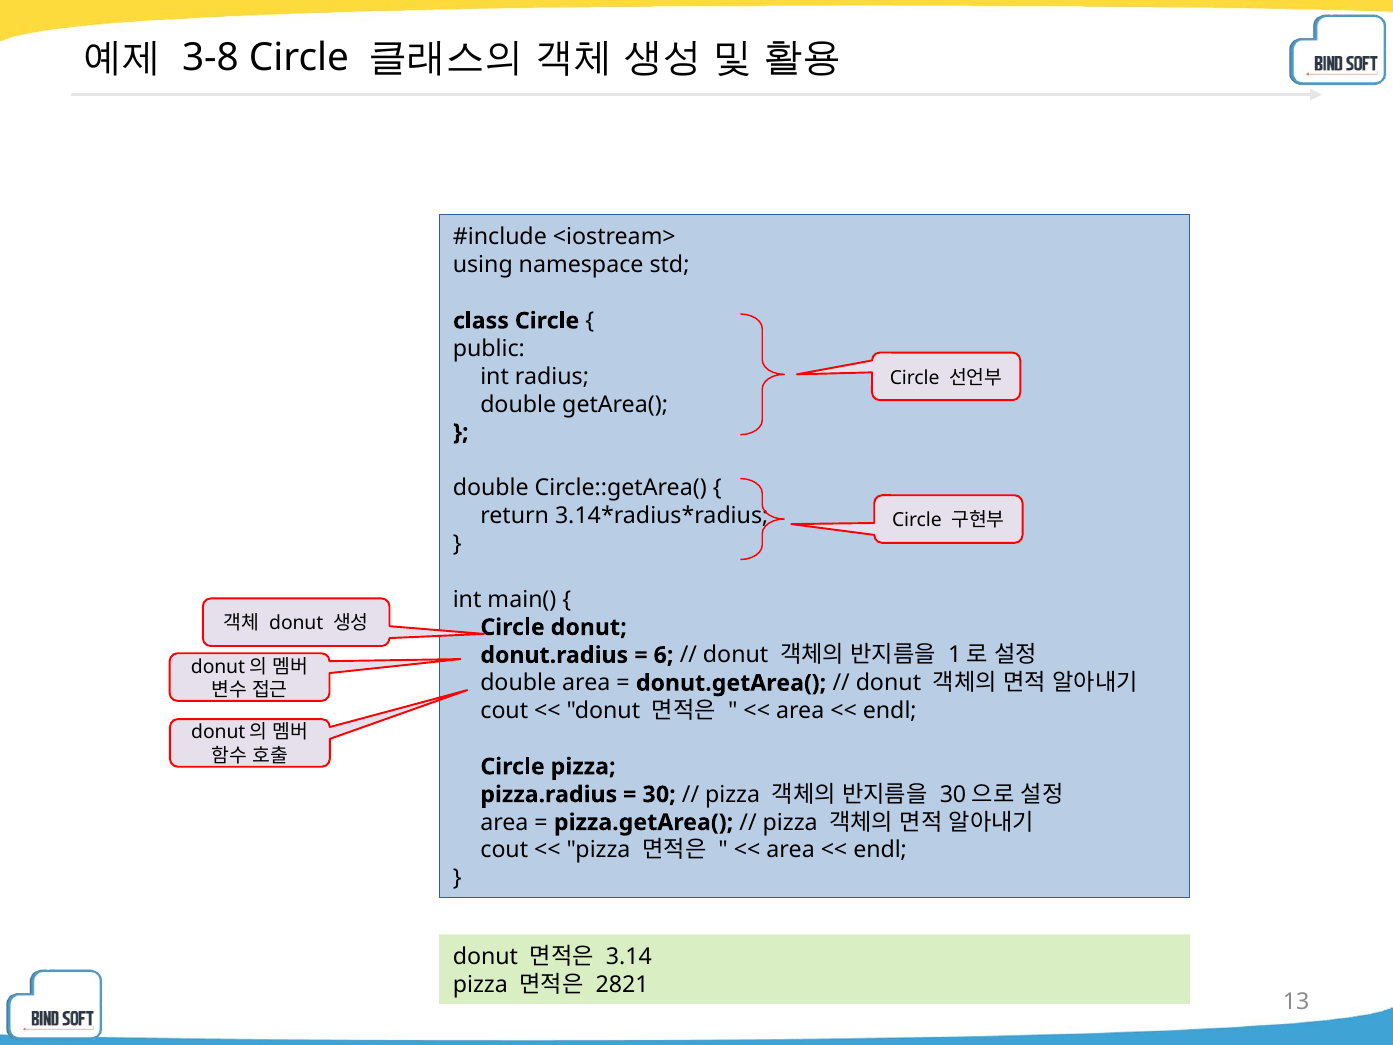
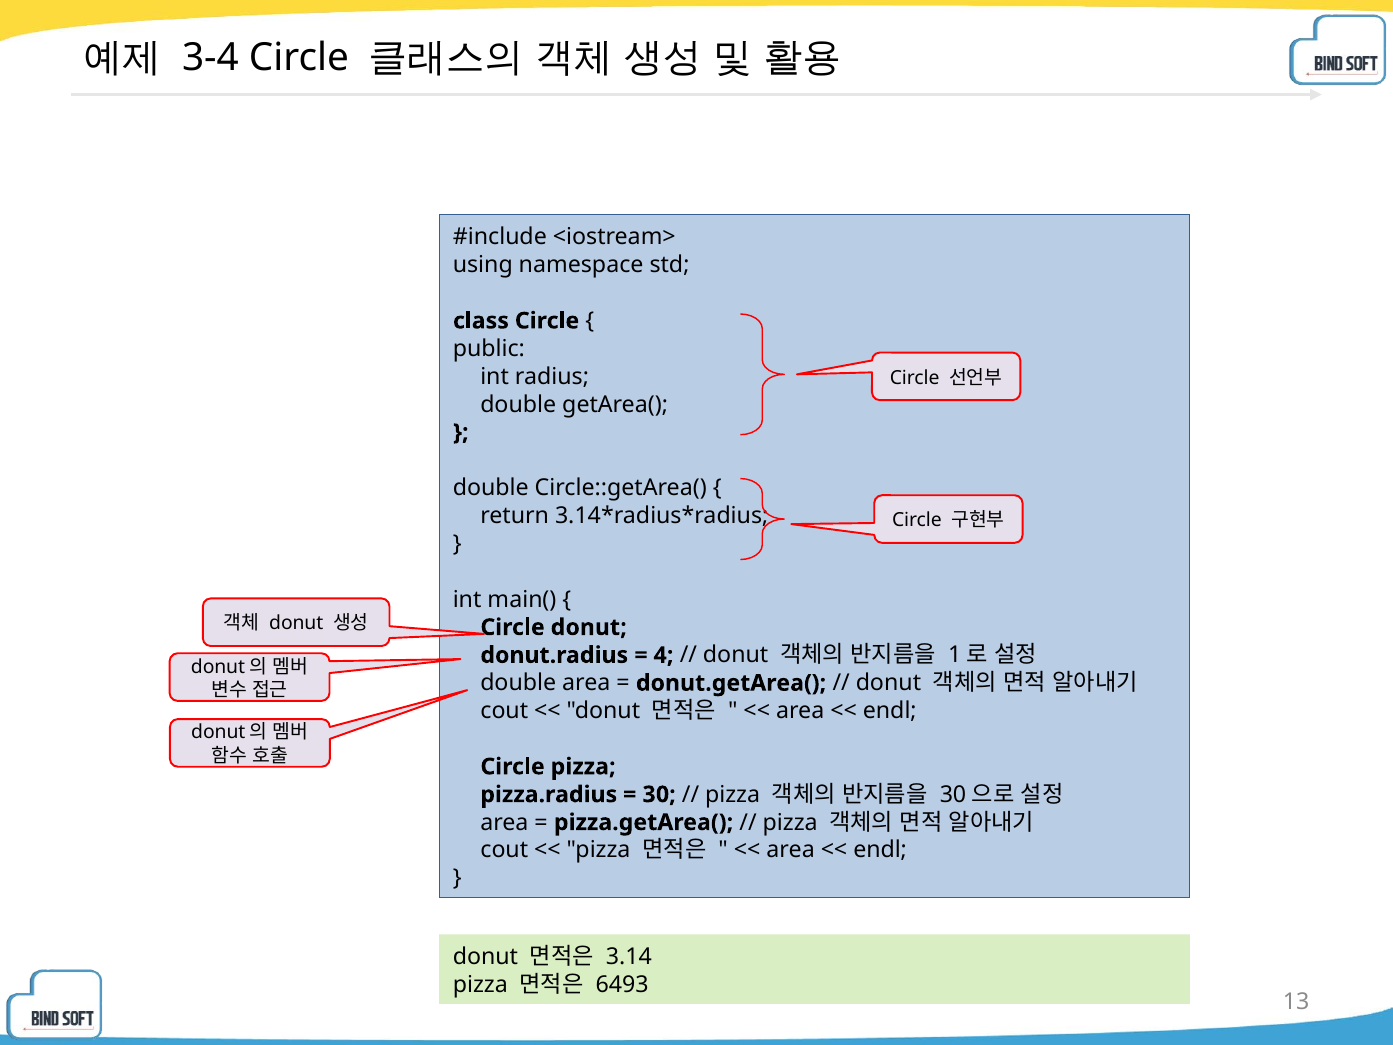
3-8: 3-8 -> 3-4
6: 6 -> 4
2821: 2821 -> 6493
